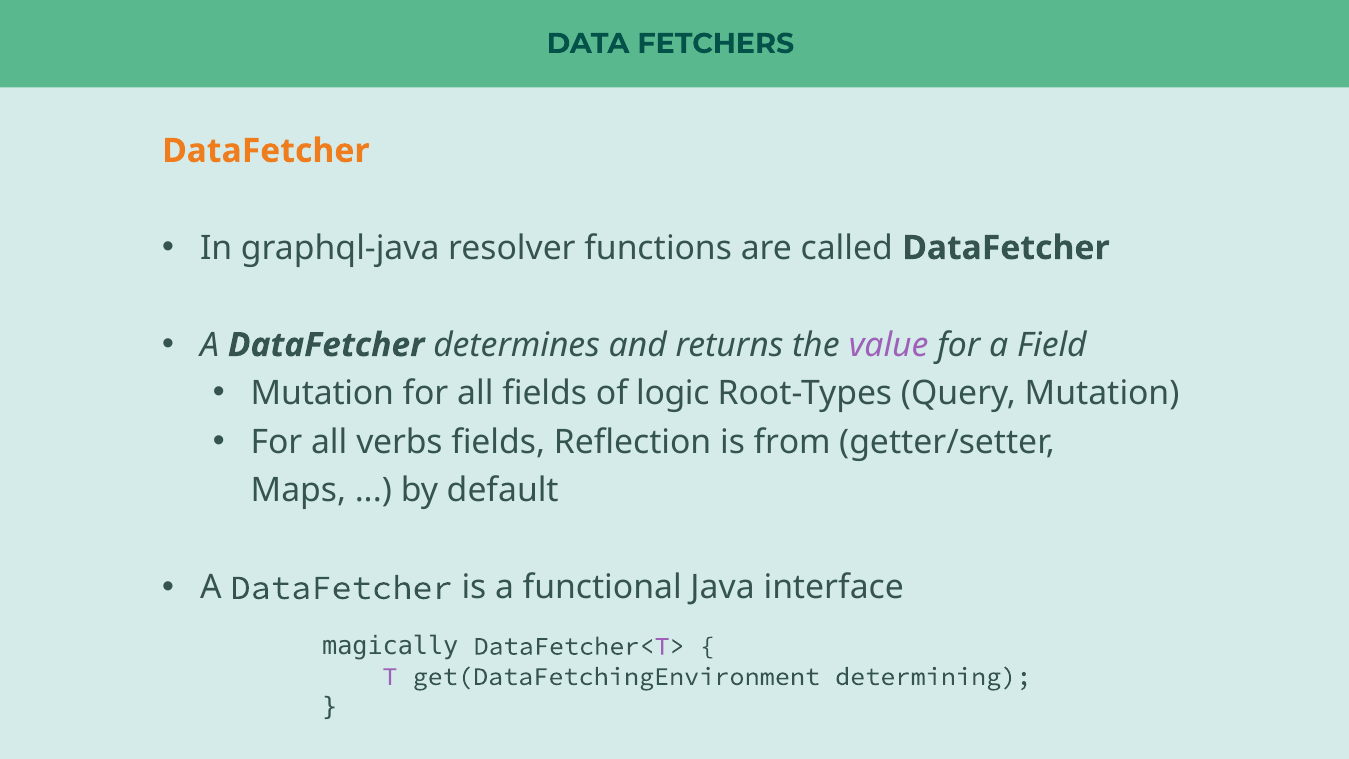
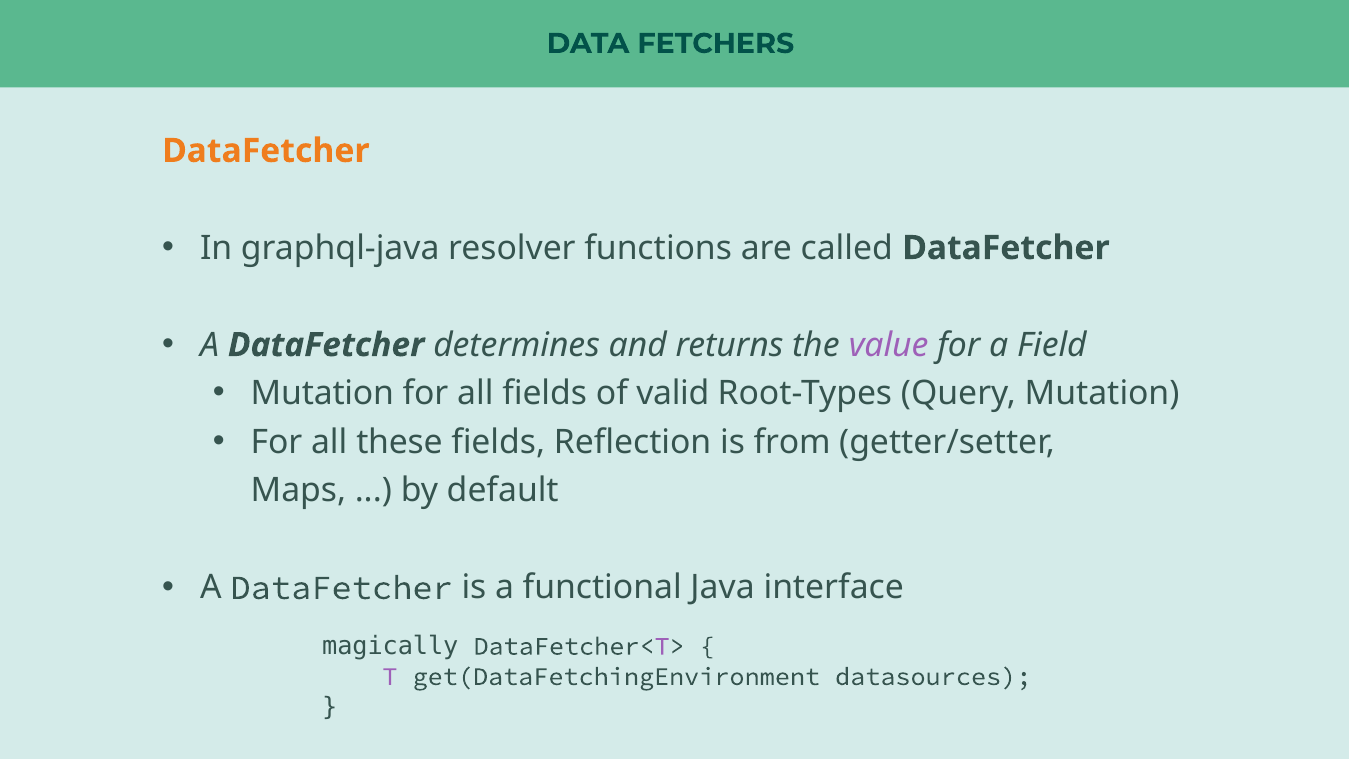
logic: logic -> valid
verbs: verbs -> these
determining: determining -> datasources
